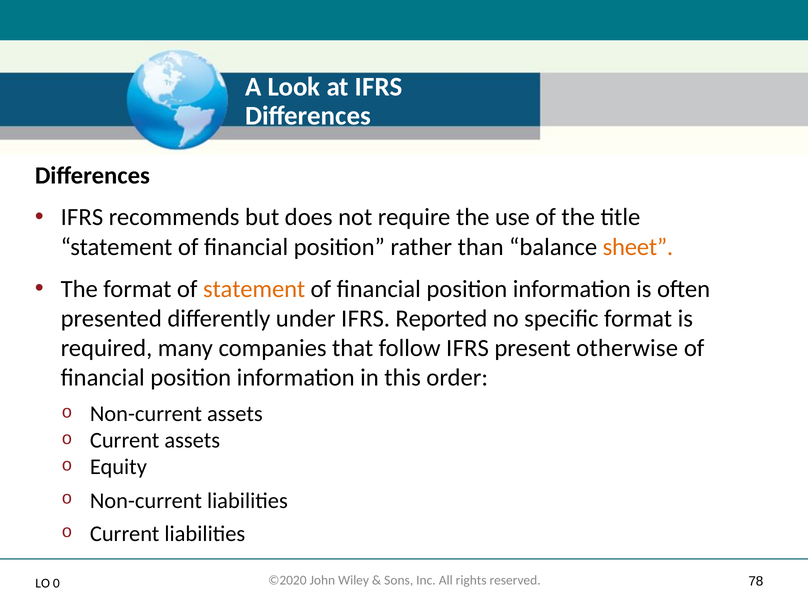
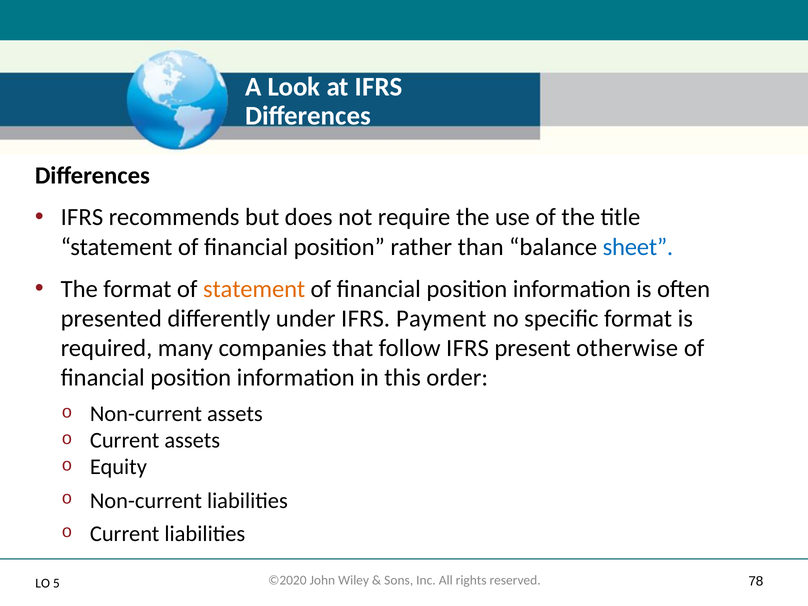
sheet colour: orange -> blue
Reported: Reported -> Payment
0: 0 -> 5
